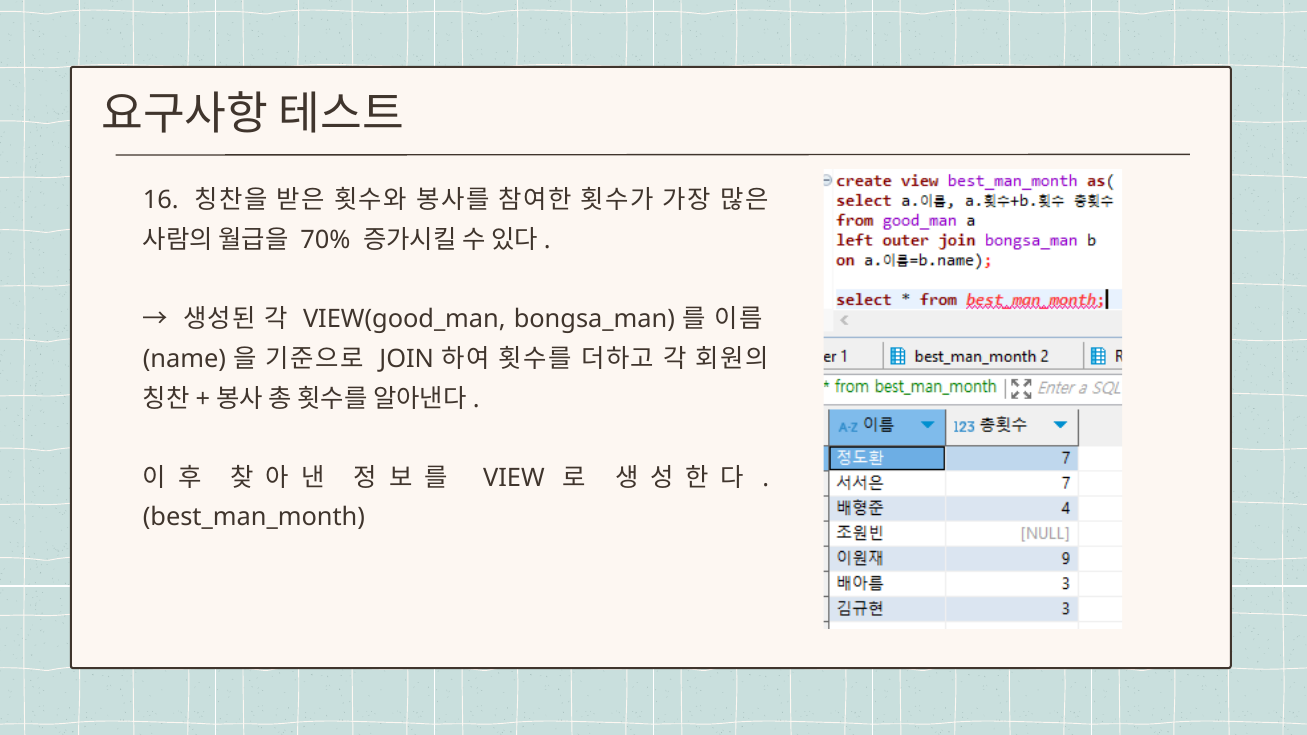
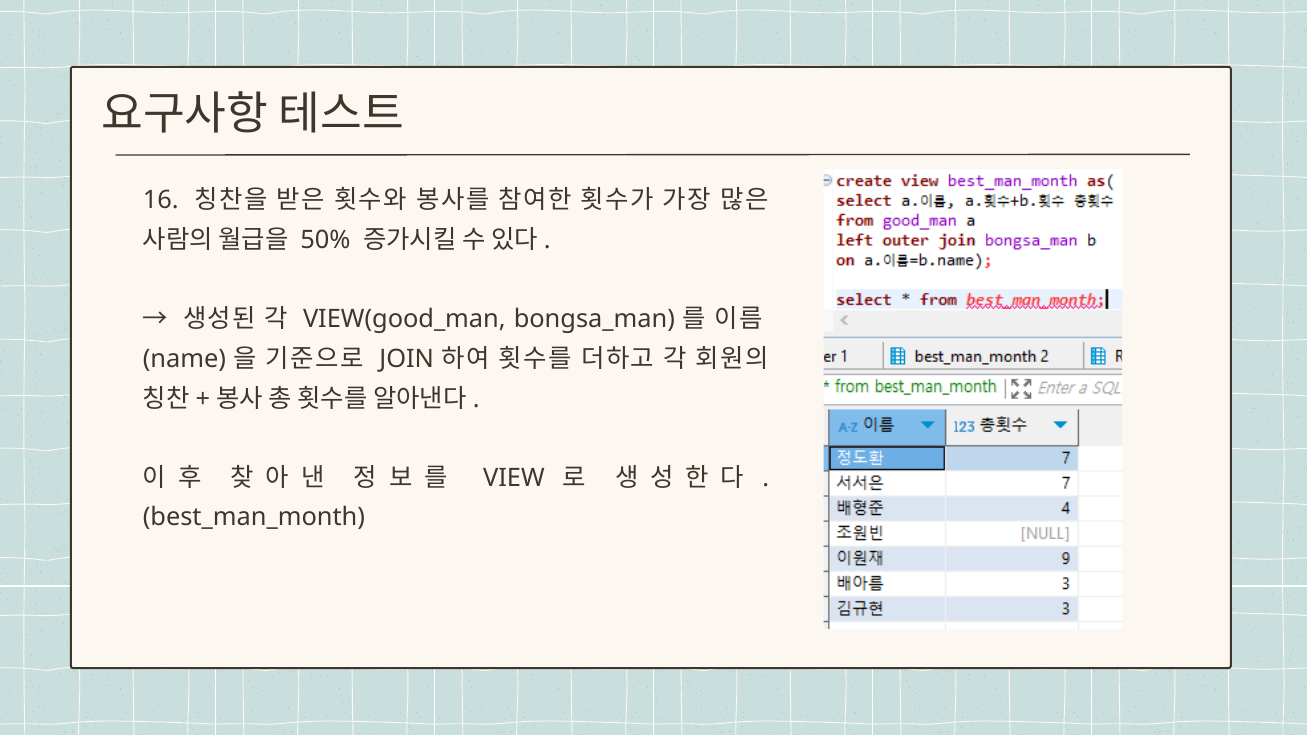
70%: 70% -> 50%
